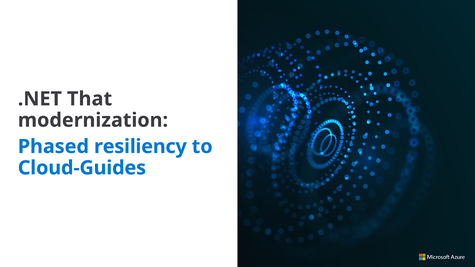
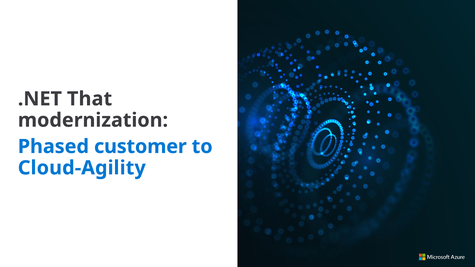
resiliency: resiliency -> customer
Cloud-Guides: Cloud-Guides -> Cloud-Agility
